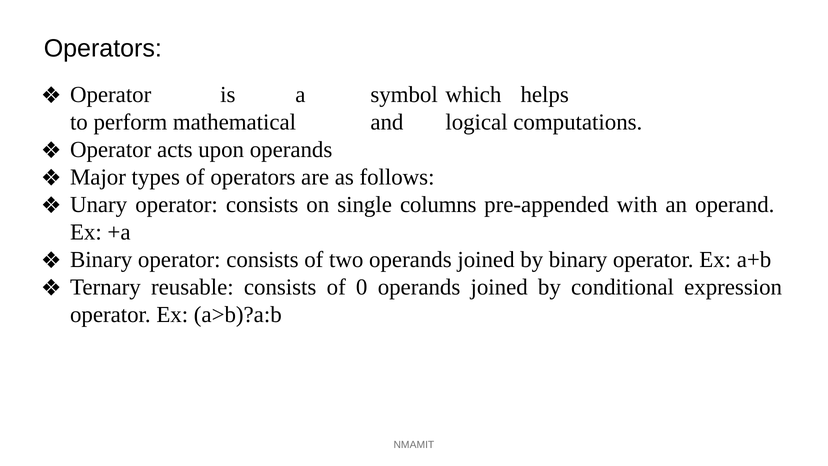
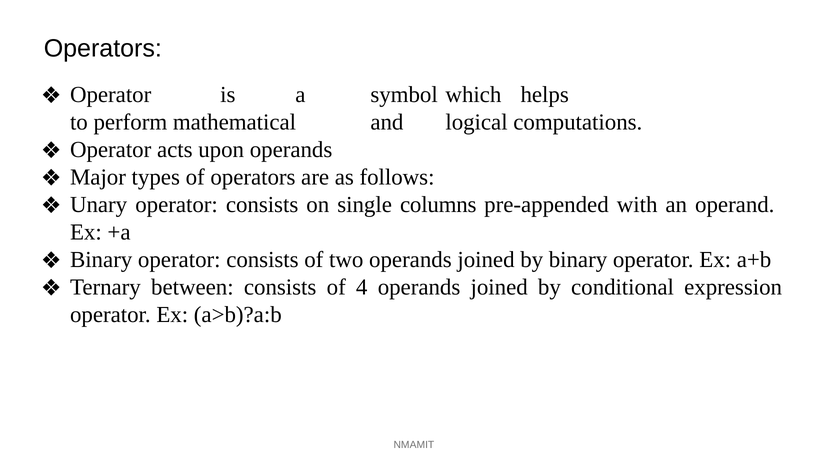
reusable: reusable -> between
0: 0 -> 4
